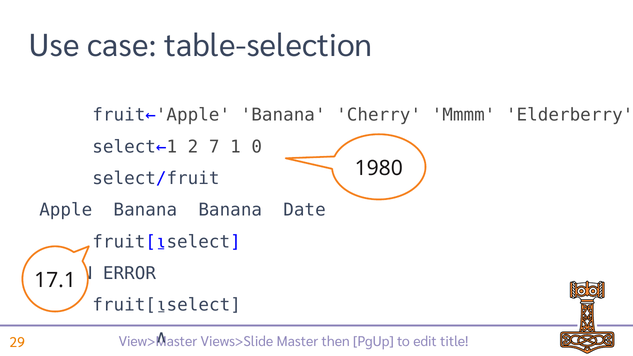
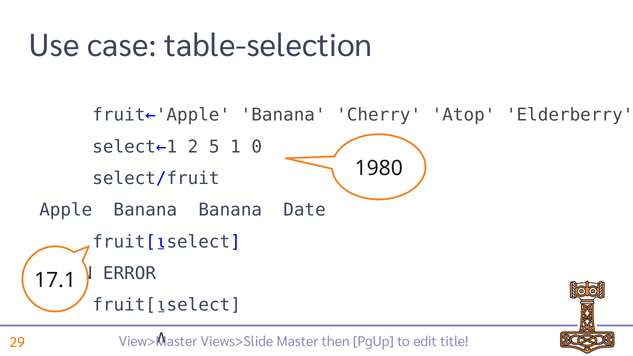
Mmmm: Mmmm -> Atop
7: 7 -> 5
